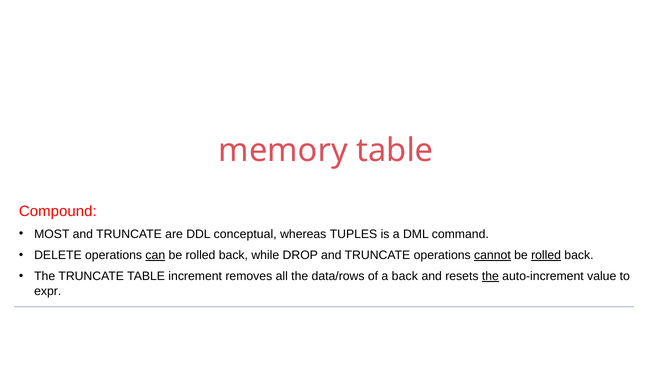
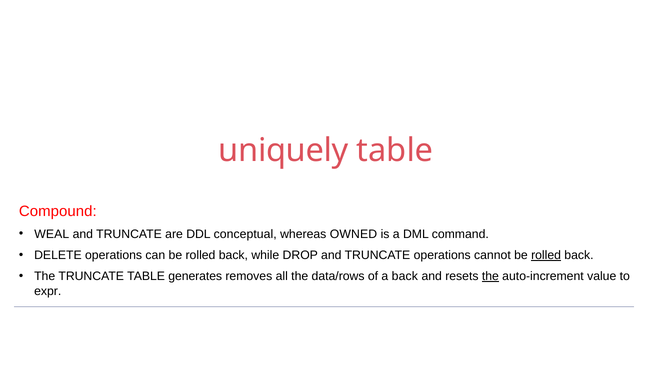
memory: memory -> uniquely
MOST: MOST -> WEAL
TUPLES: TUPLES -> OWNED
can underline: present -> none
cannot underline: present -> none
increment: increment -> generates
